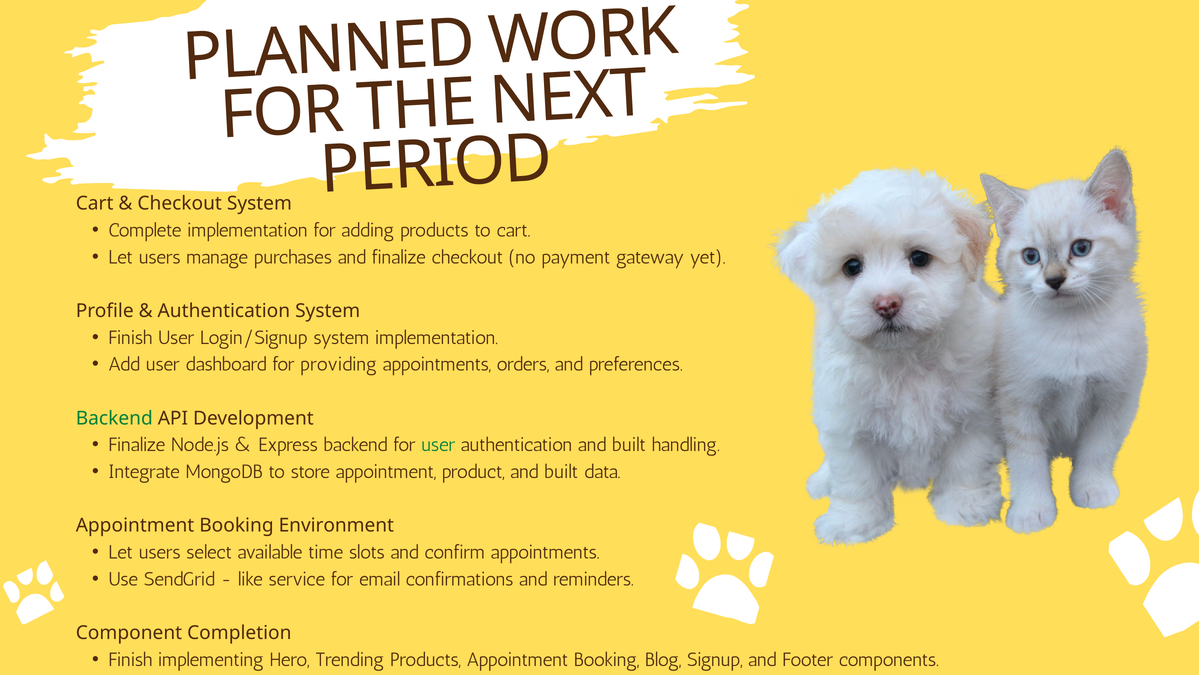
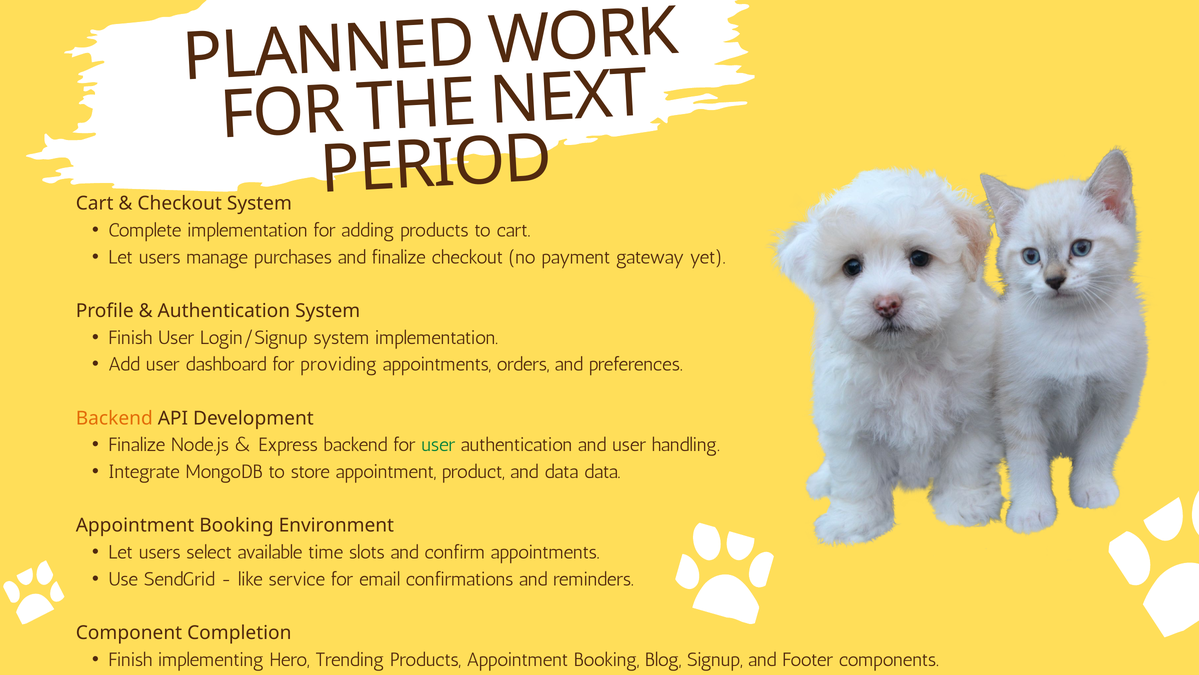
Backend at (114, 418) colour: green -> orange
authentication and built: built -> user
product and built: built -> data
